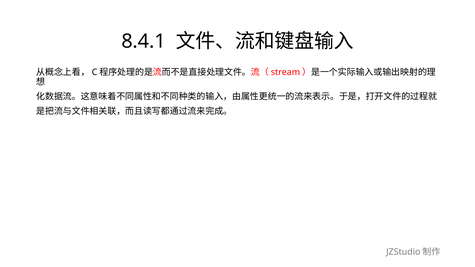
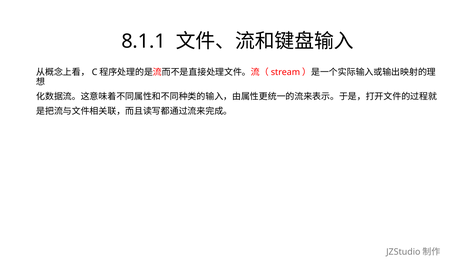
8.4.1: 8.4.1 -> 8.1.1
